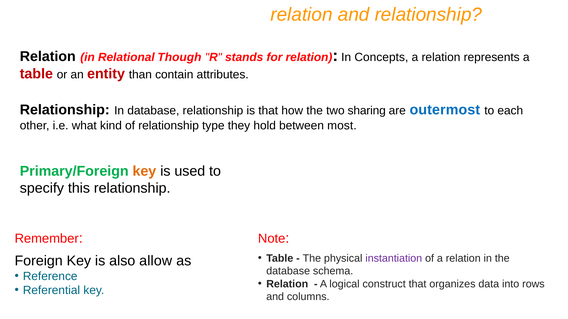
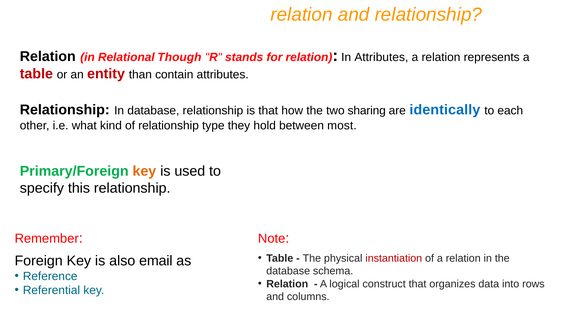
In Concepts: Concepts -> Attributes
outermost: outermost -> identically
instantiation colour: purple -> red
allow: allow -> email
